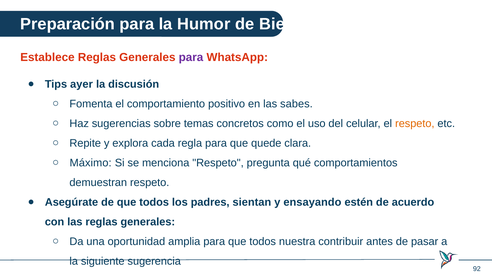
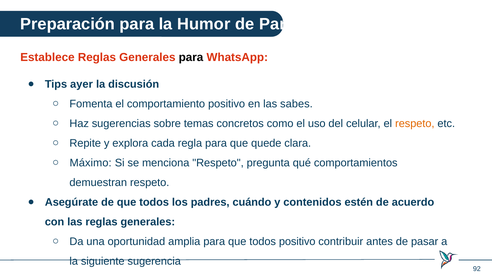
de Bien: Bien -> Para
para at (191, 57) colour: purple -> black
sientan: sientan -> cuándo
ensayando: ensayando -> contenidos
todos nuestra: nuestra -> positivo
